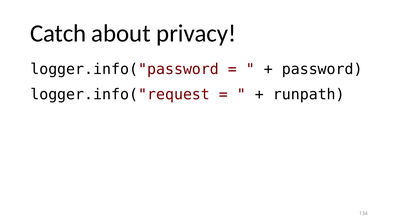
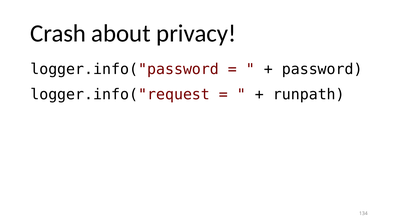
Catch: Catch -> Crash
